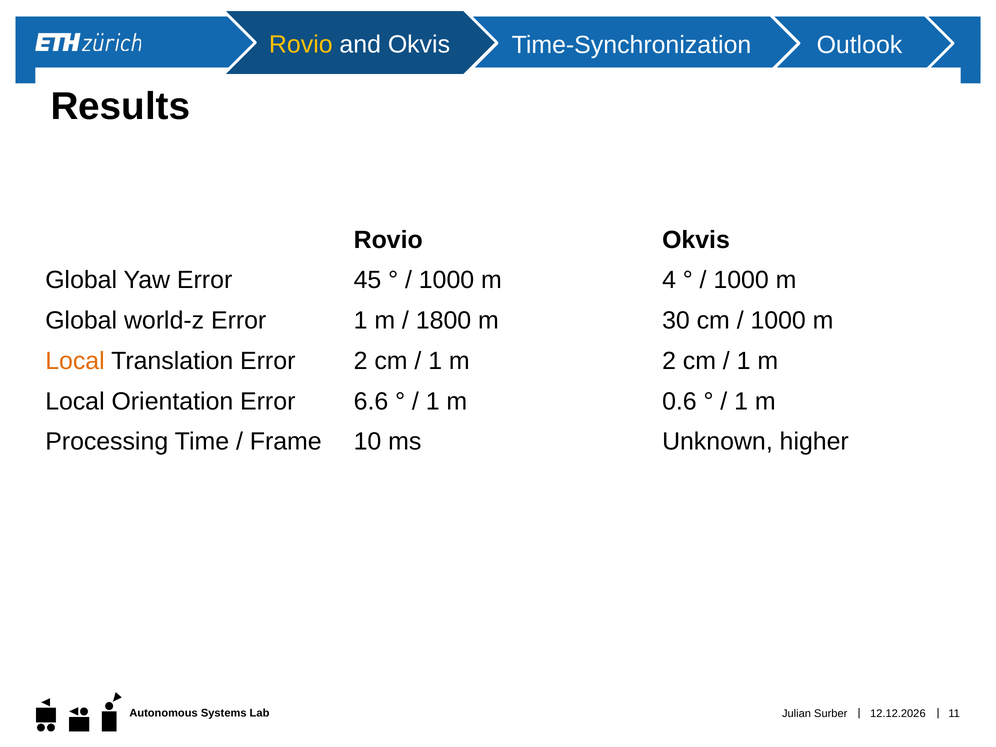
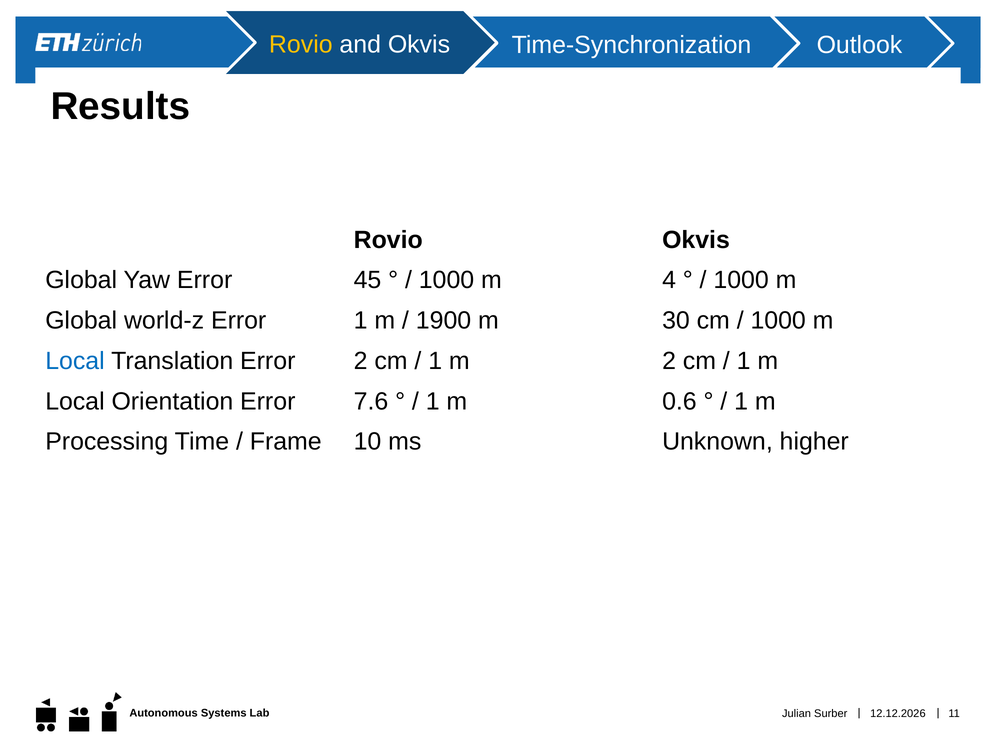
1800: 1800 -> 1900
Local at (75, 361) colour: orange -> blue
6.6: 6.6 -> 7.6
